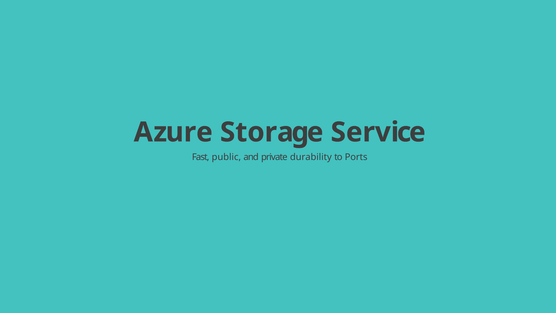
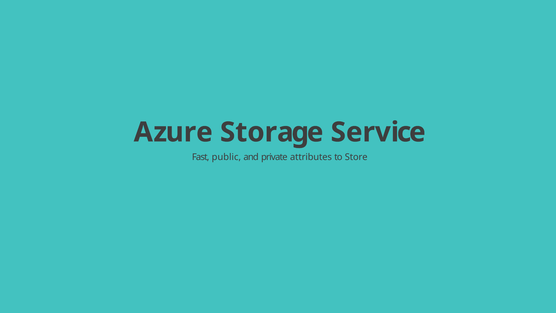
durability: durability -> attributes
Ports: Ports -> Store
